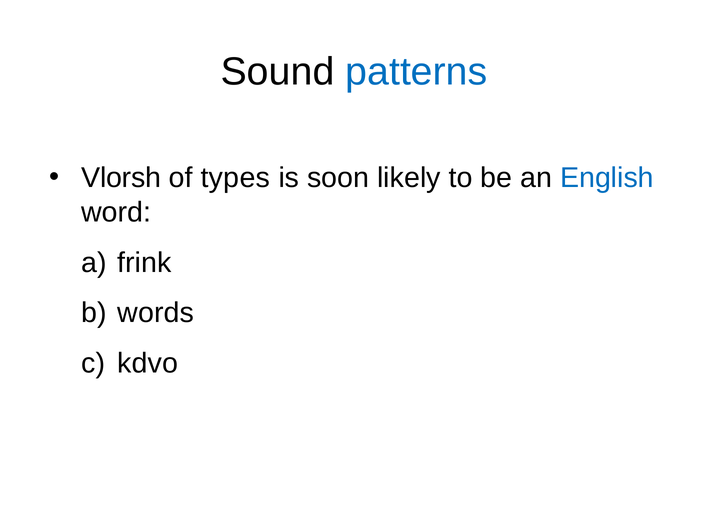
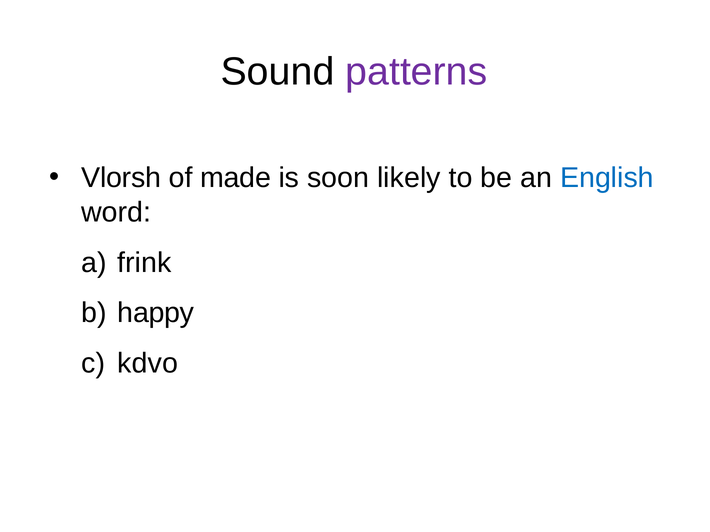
patterns colour: blue -> purple
types: types -> made
words: words -> happy
